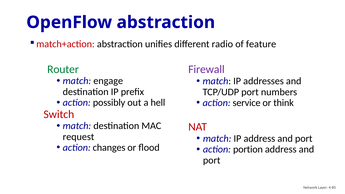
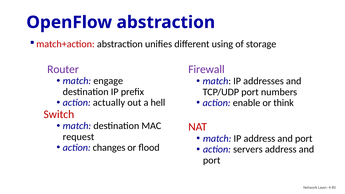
radio: radio -> using
feature: feature -> storage
Router colour: green -> purple
possibly: possibly -> actually
service: service -> enable
portion: portion -> servers
